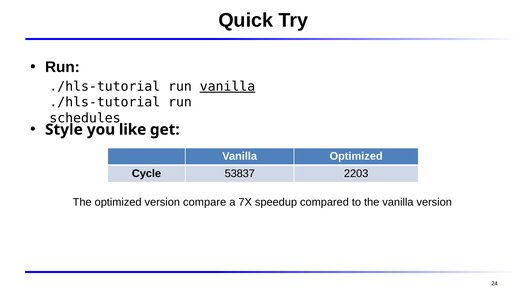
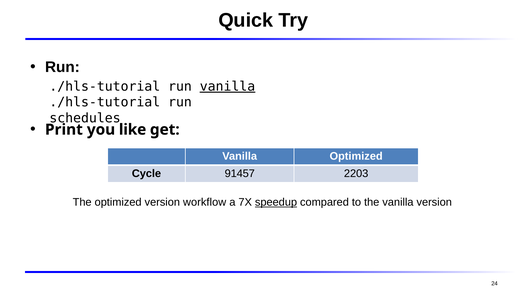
Style: Style -> Print
53837: 53837 -> 91457
compare: compare -> workflow
speedup underline: none -> present
